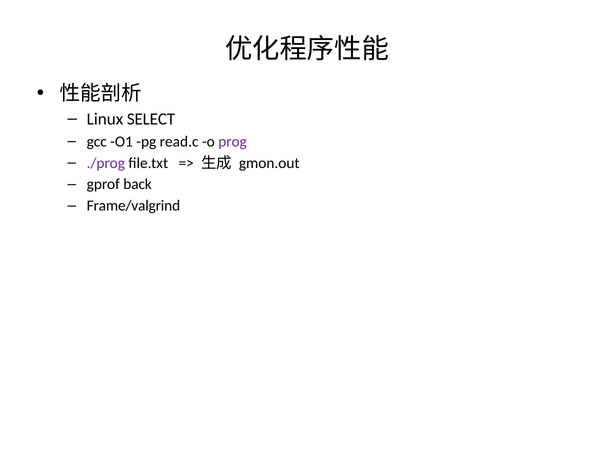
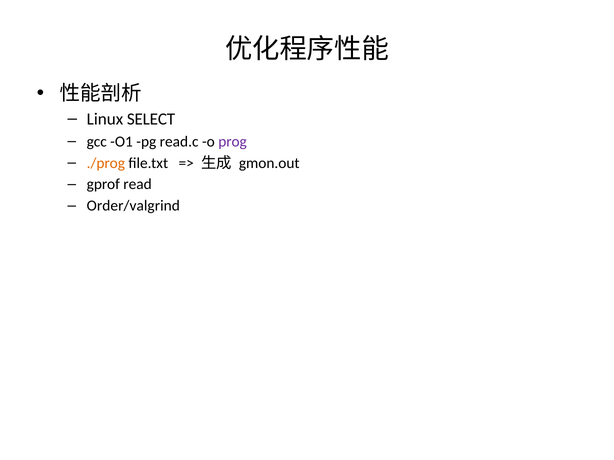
./prog colour: purple -> orange
back: back -> read
Frame/valgrind: Frame/valgrind -> Order/valgrind
